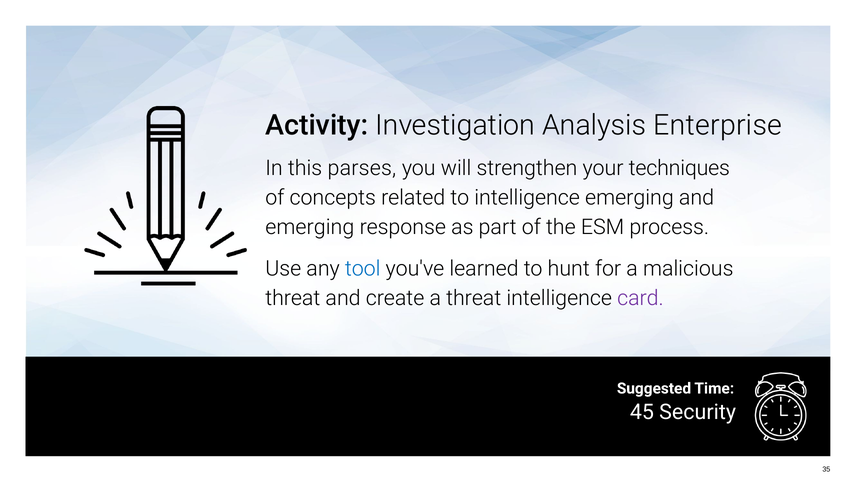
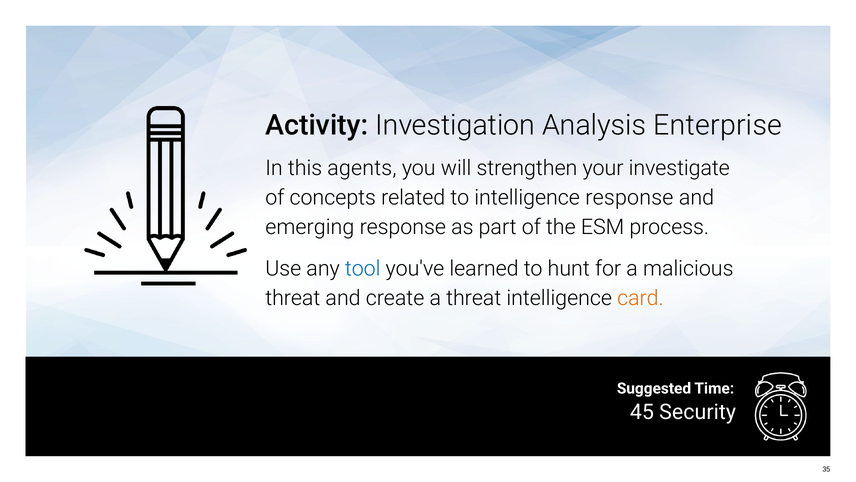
parses: parses -> agents
techniques: techniques -> investigate
intelligence emerging: emerging -> response
card colour: purple -> orange
